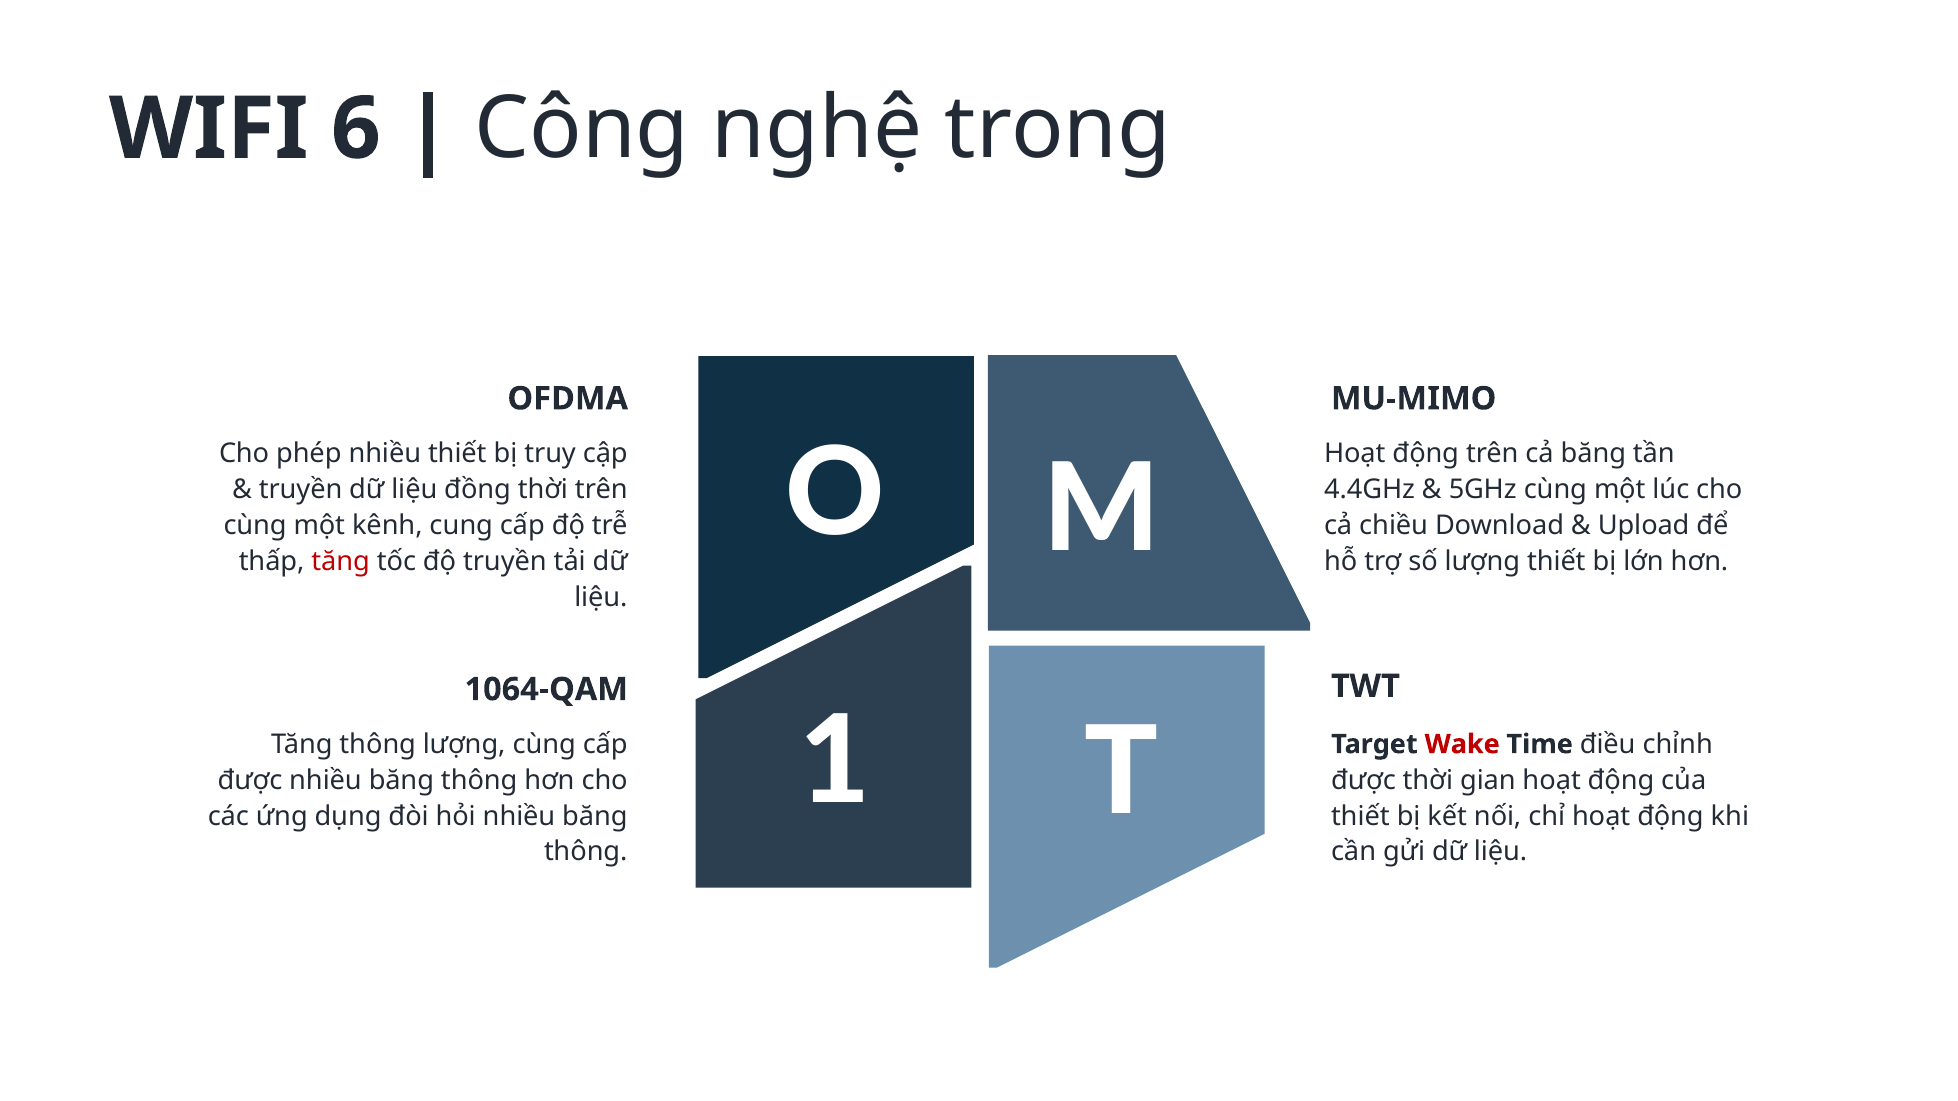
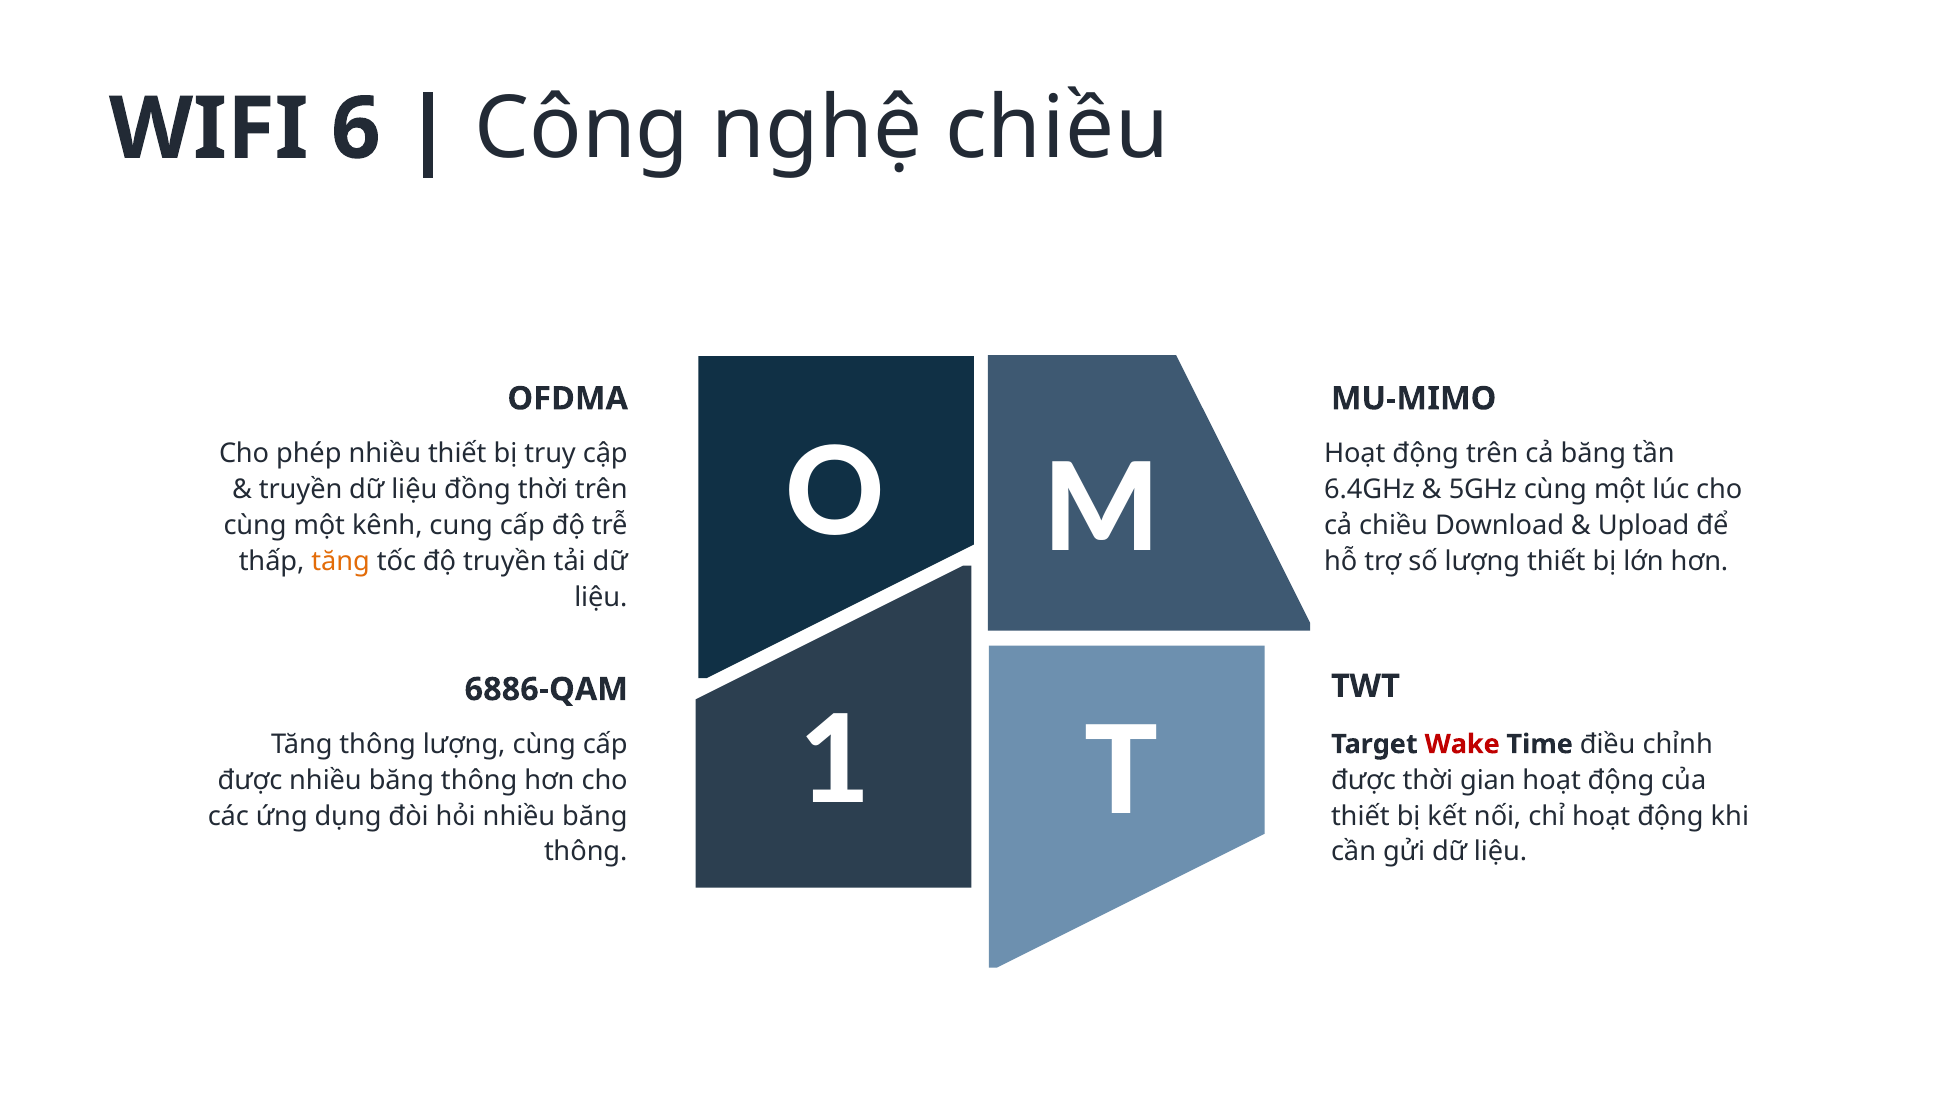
nghệ trong: trong -> chiều
4.4GHz: 4.4GHz -> 6.4GHz
tăng at (341, 561) colour: red -> orange
1064-QAM: 1064-QAM -> 6886-QAM
